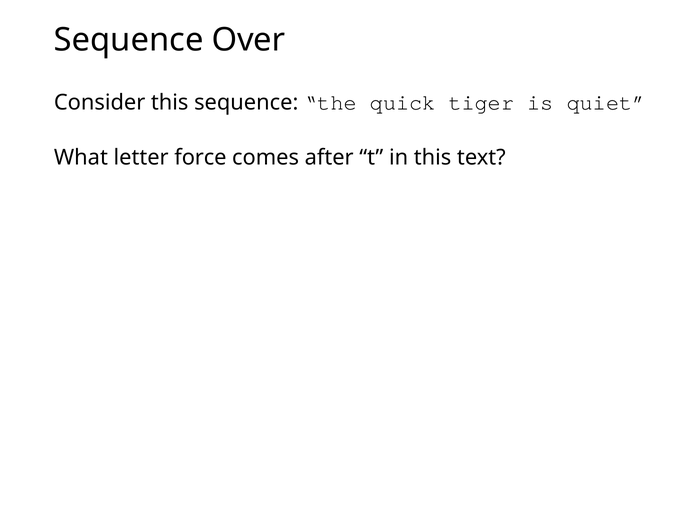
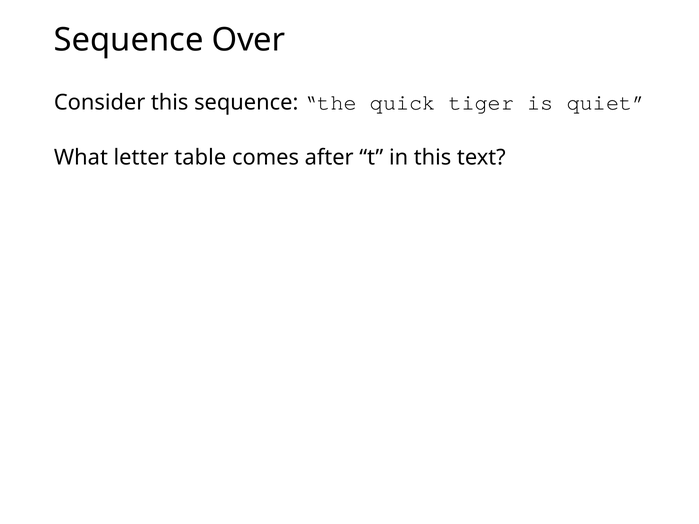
force: force -> table
